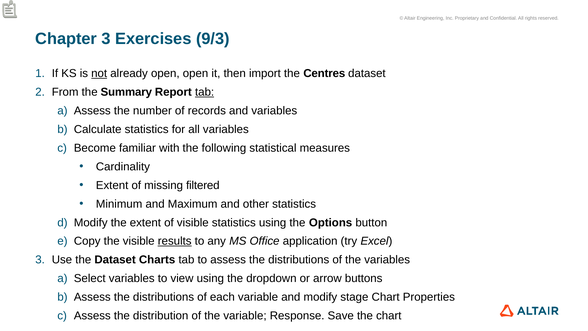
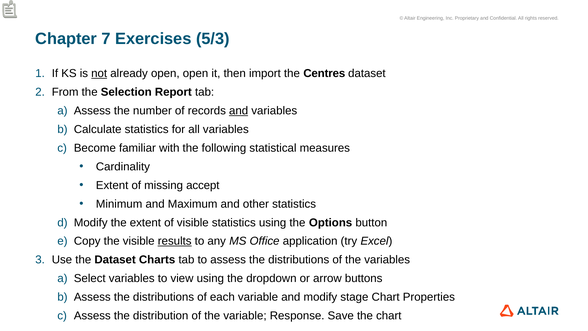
Chapter 3: 3 -> 7
9/3: 9/3 -> 5/3
Summary: Summary -> Selection
tab at (205, 92) underline: present -> none
and at (239, 111) underline: none -> present
filtered: filtered -> accept
